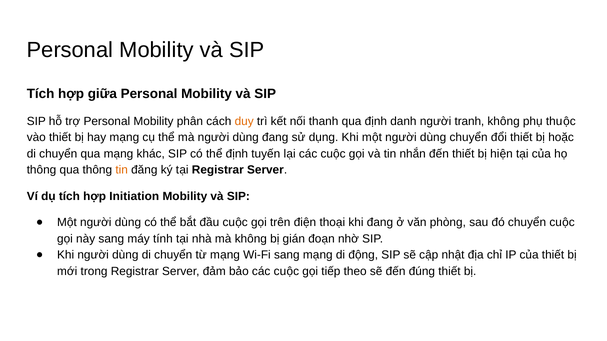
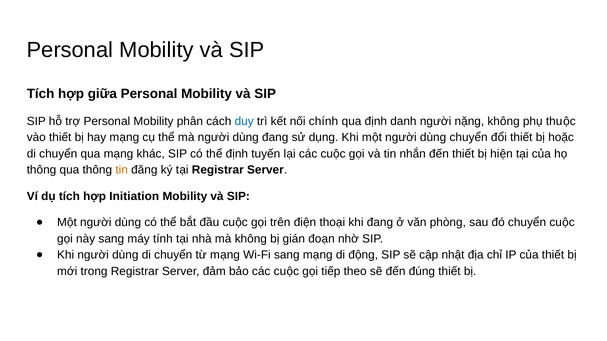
duy colour: orange -> blue
thanh: thanh -> chính
tranh: tranh -> nặng
